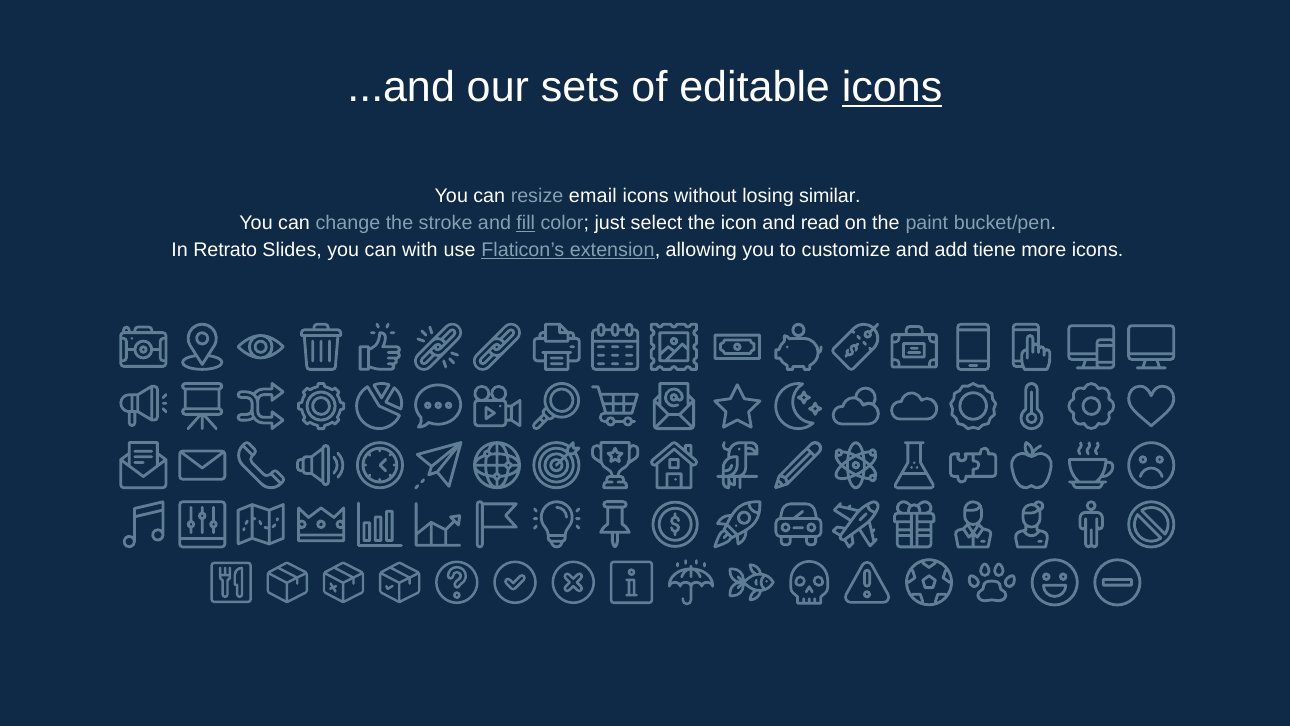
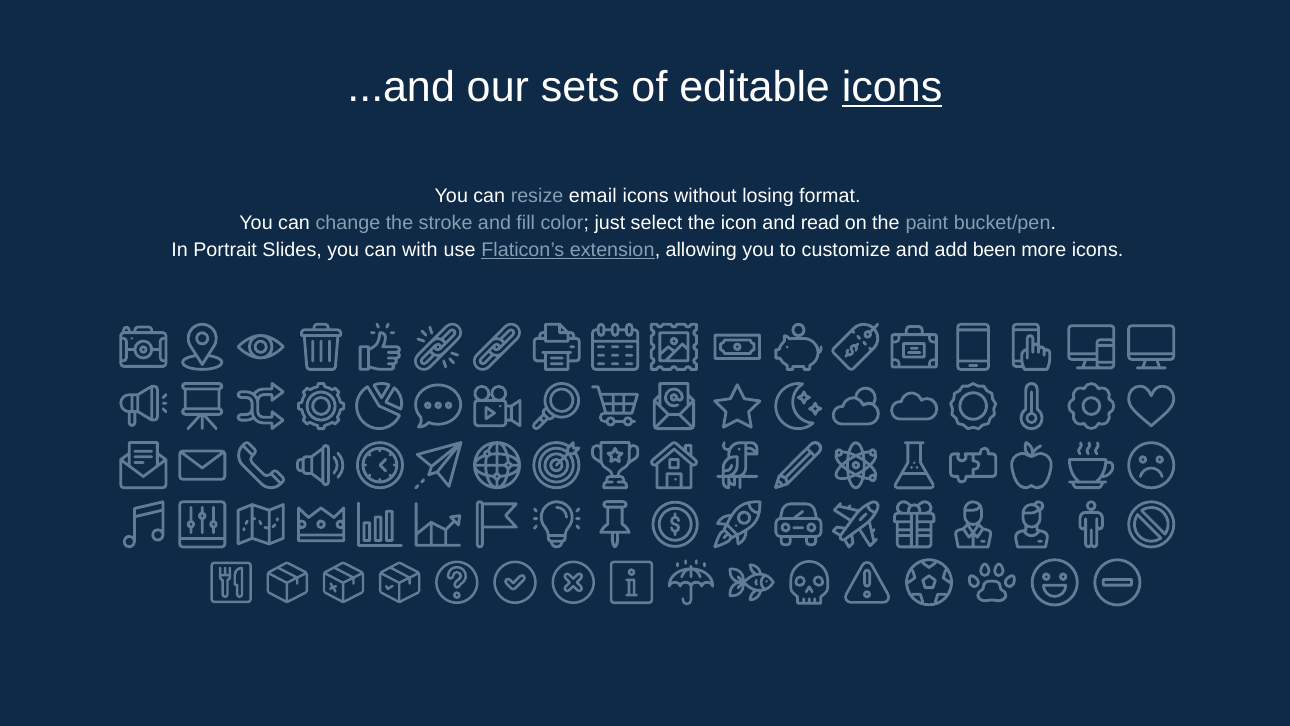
similar: similar -> format
fill underline: present -> none
Retrato: Retrato -> Portrait
tiene: tiene -> been
